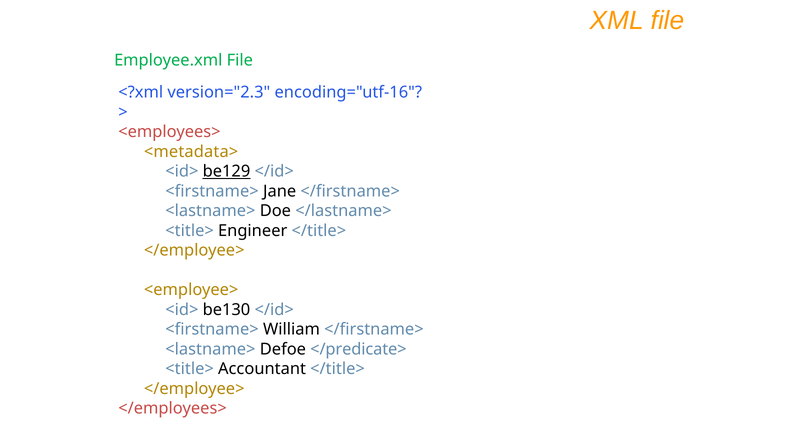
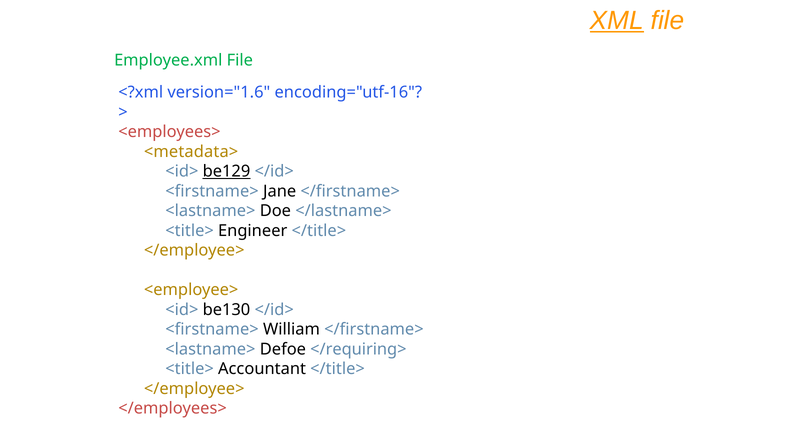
XML underline: none -> present
version="2.3: version="2.3 -> version="1.6
</predicate>: </predicate> -> </requiring>
